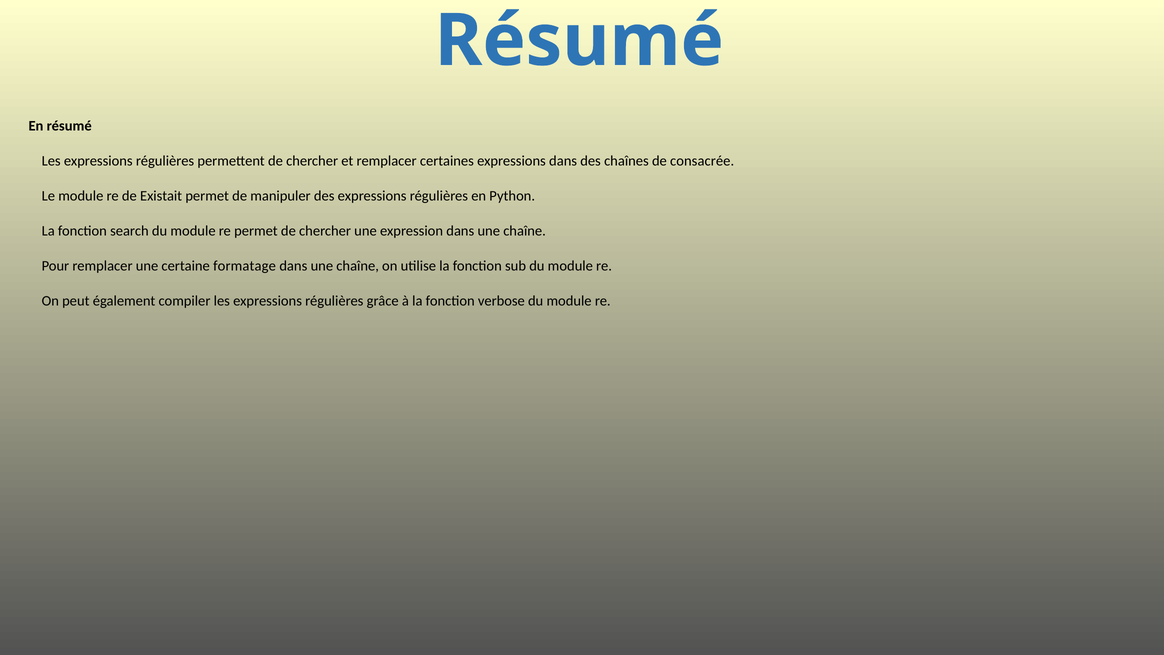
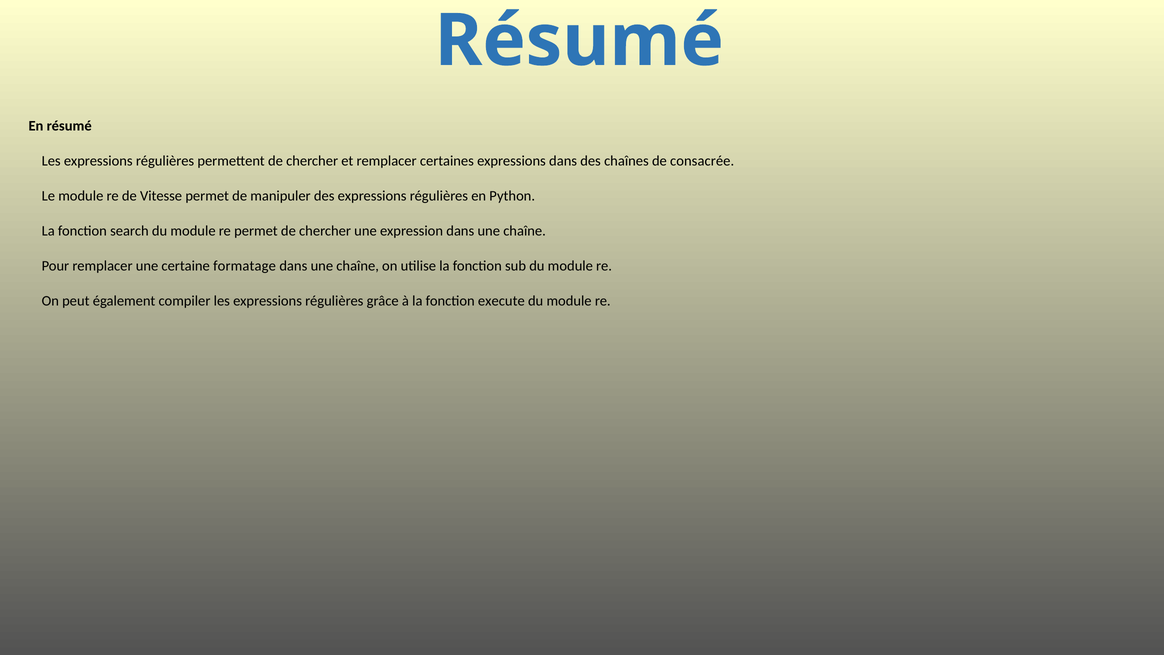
Existait: Existait -> Vitesse
verbose: verbose -> execute
